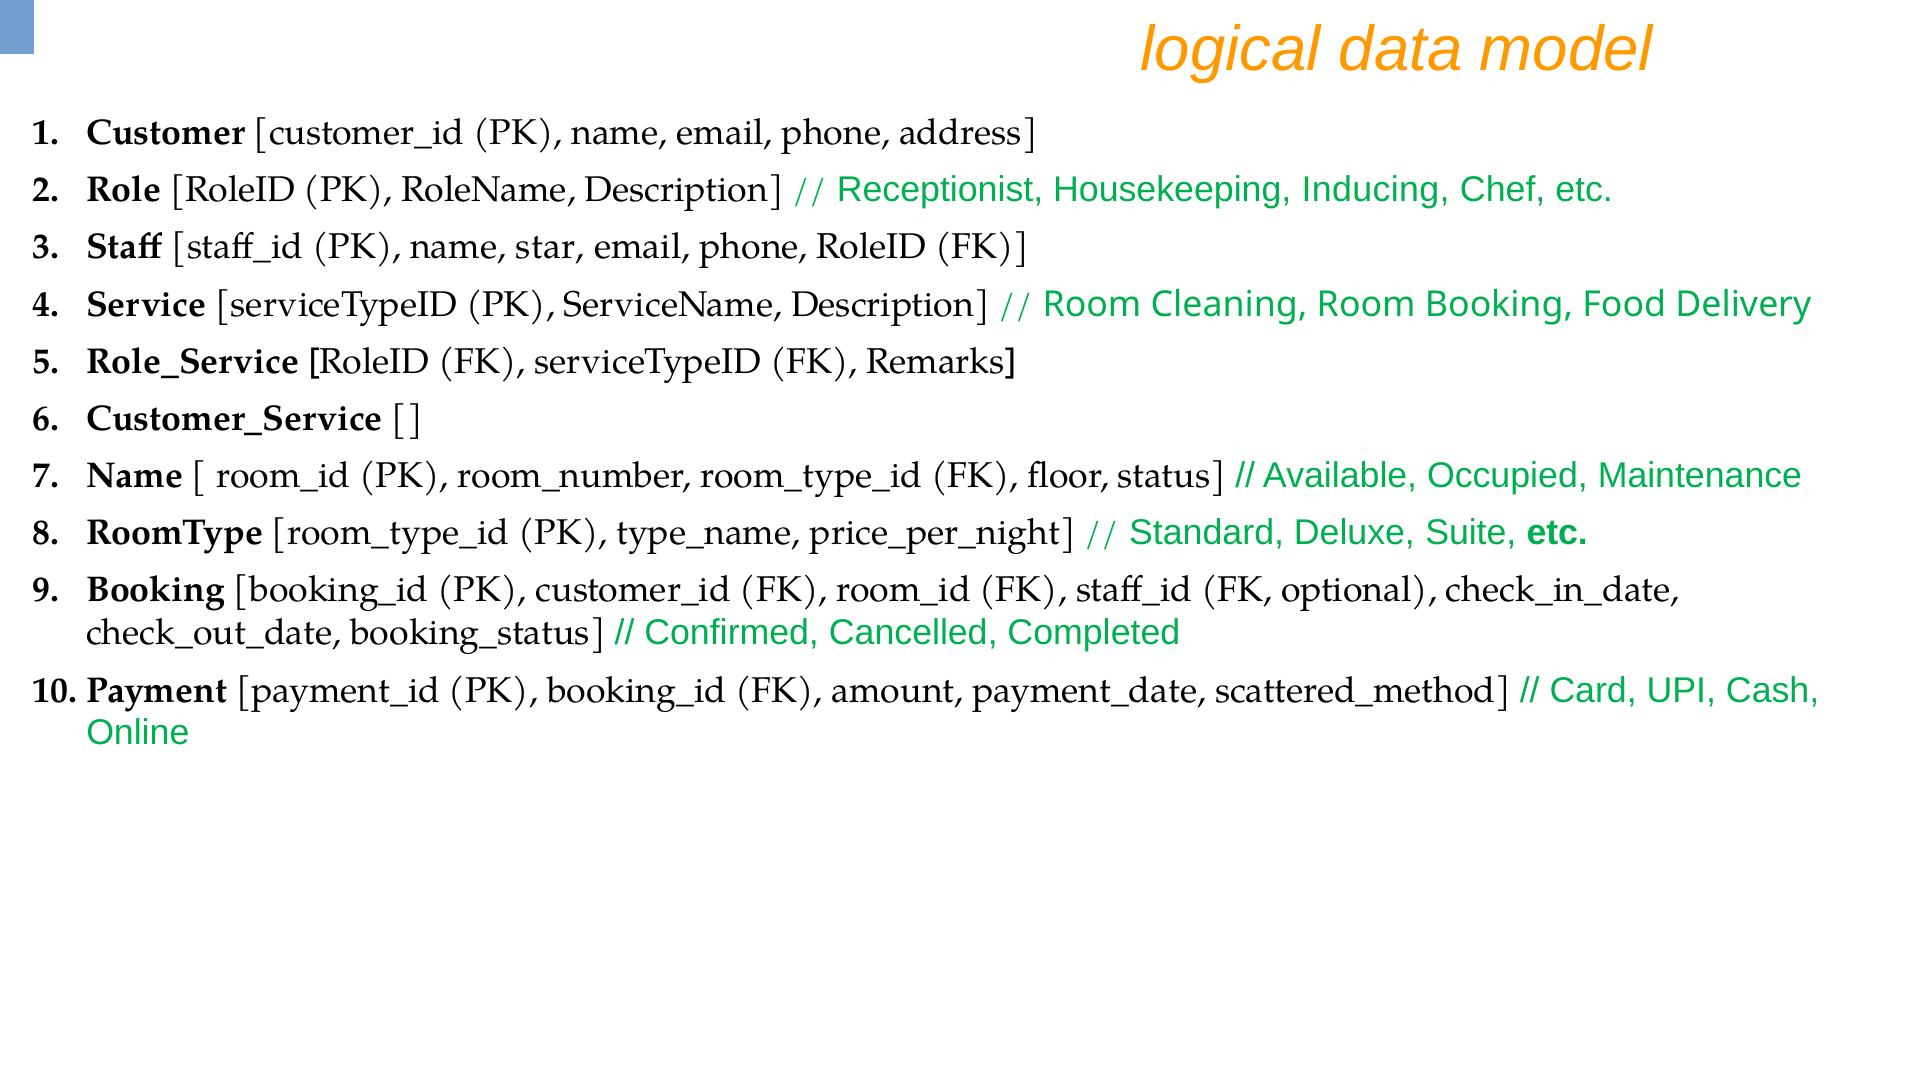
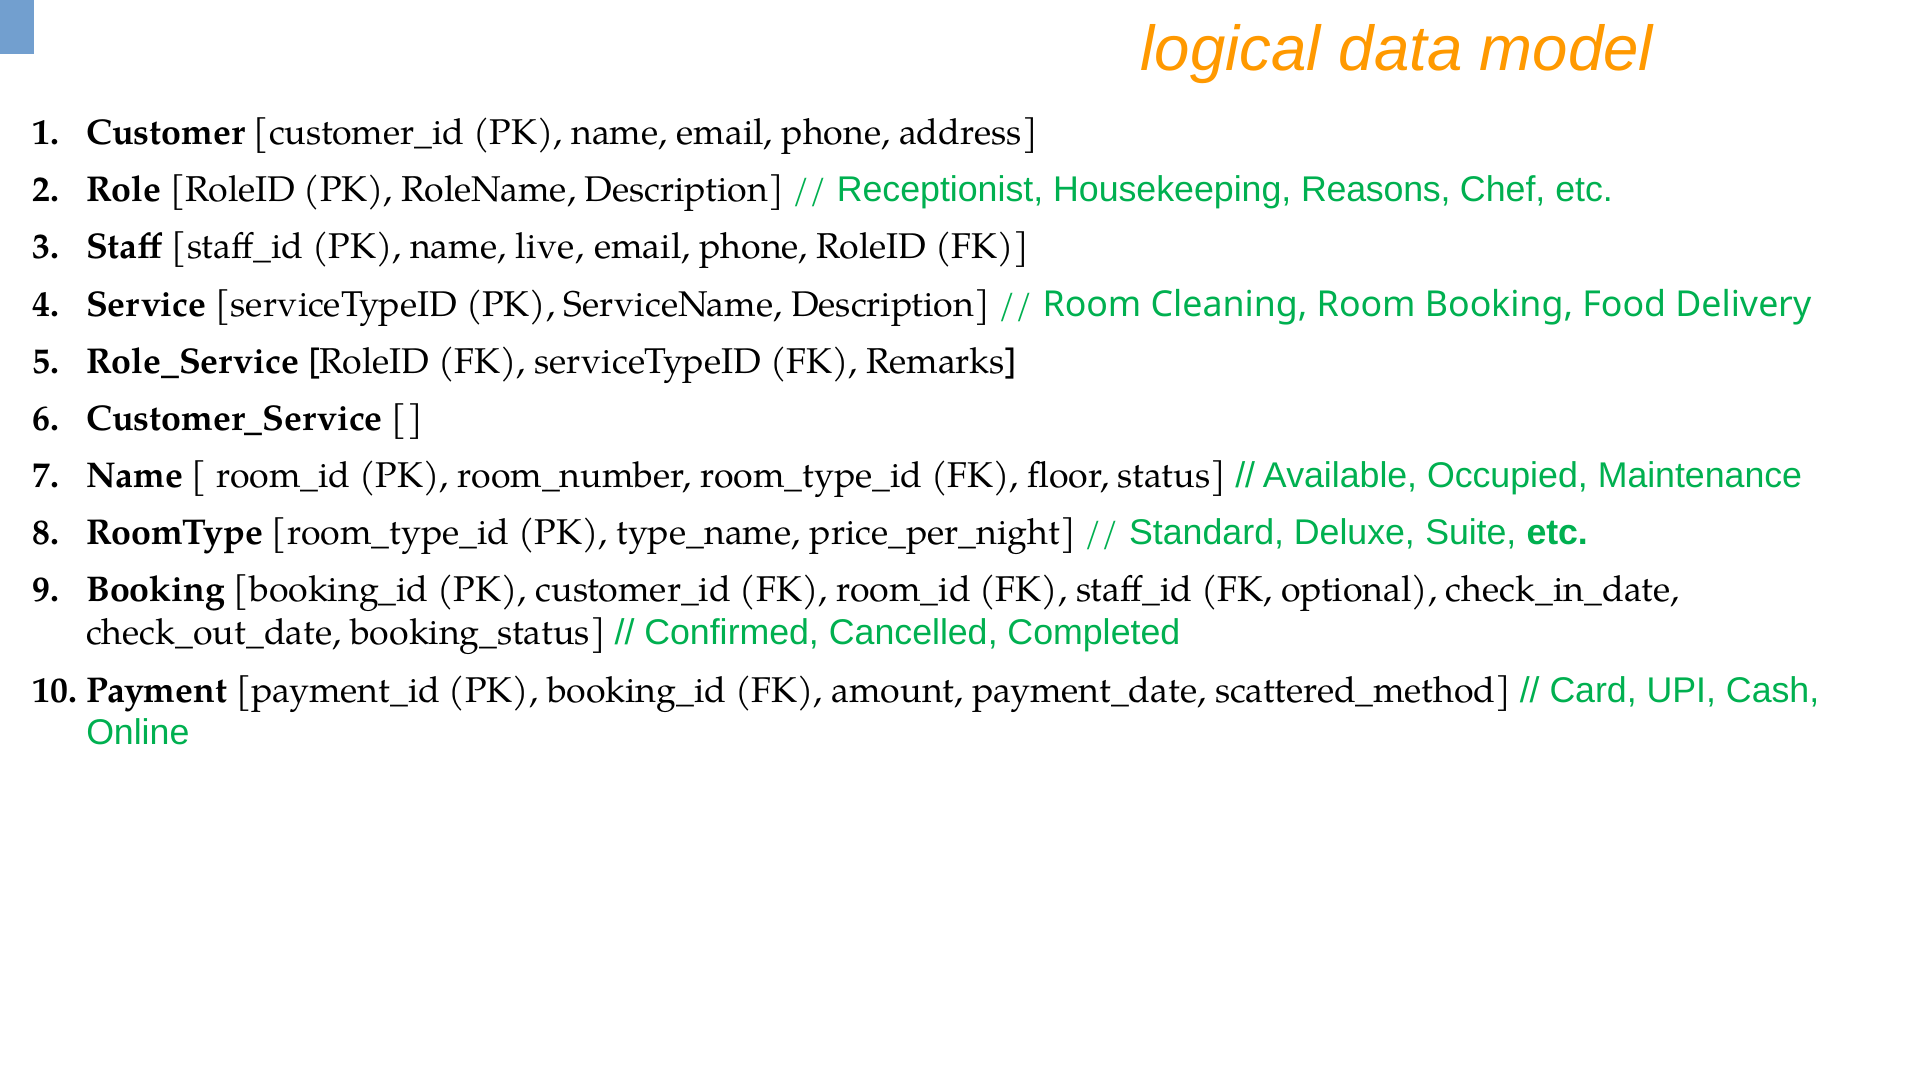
Inducing: Inducing -> Reasons
star: star -> live
